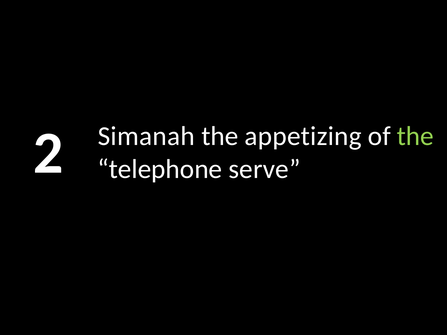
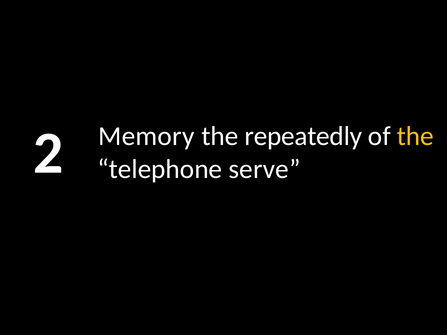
Simanah: Simanah -> Memory
appetizing: appetizing -> repeatedly
the at (415, 136) colour: light green -> yellow
